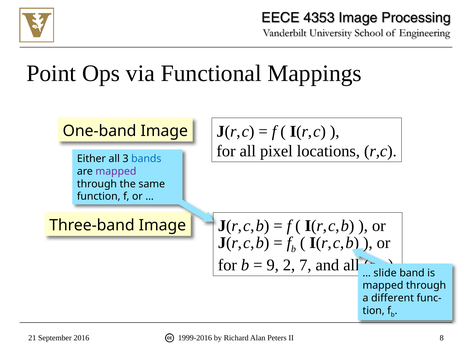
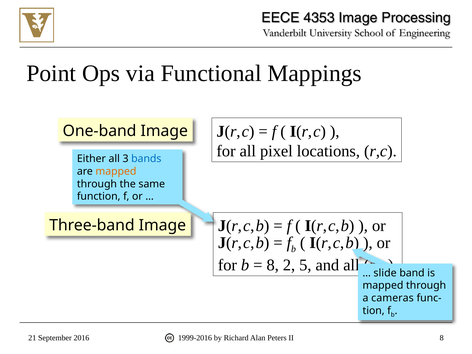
mapped at (116, 171) colour: purple -> orange
9 at (273, 265): 9 -> 8
7: 7 -> 5
different: different -> cameras
